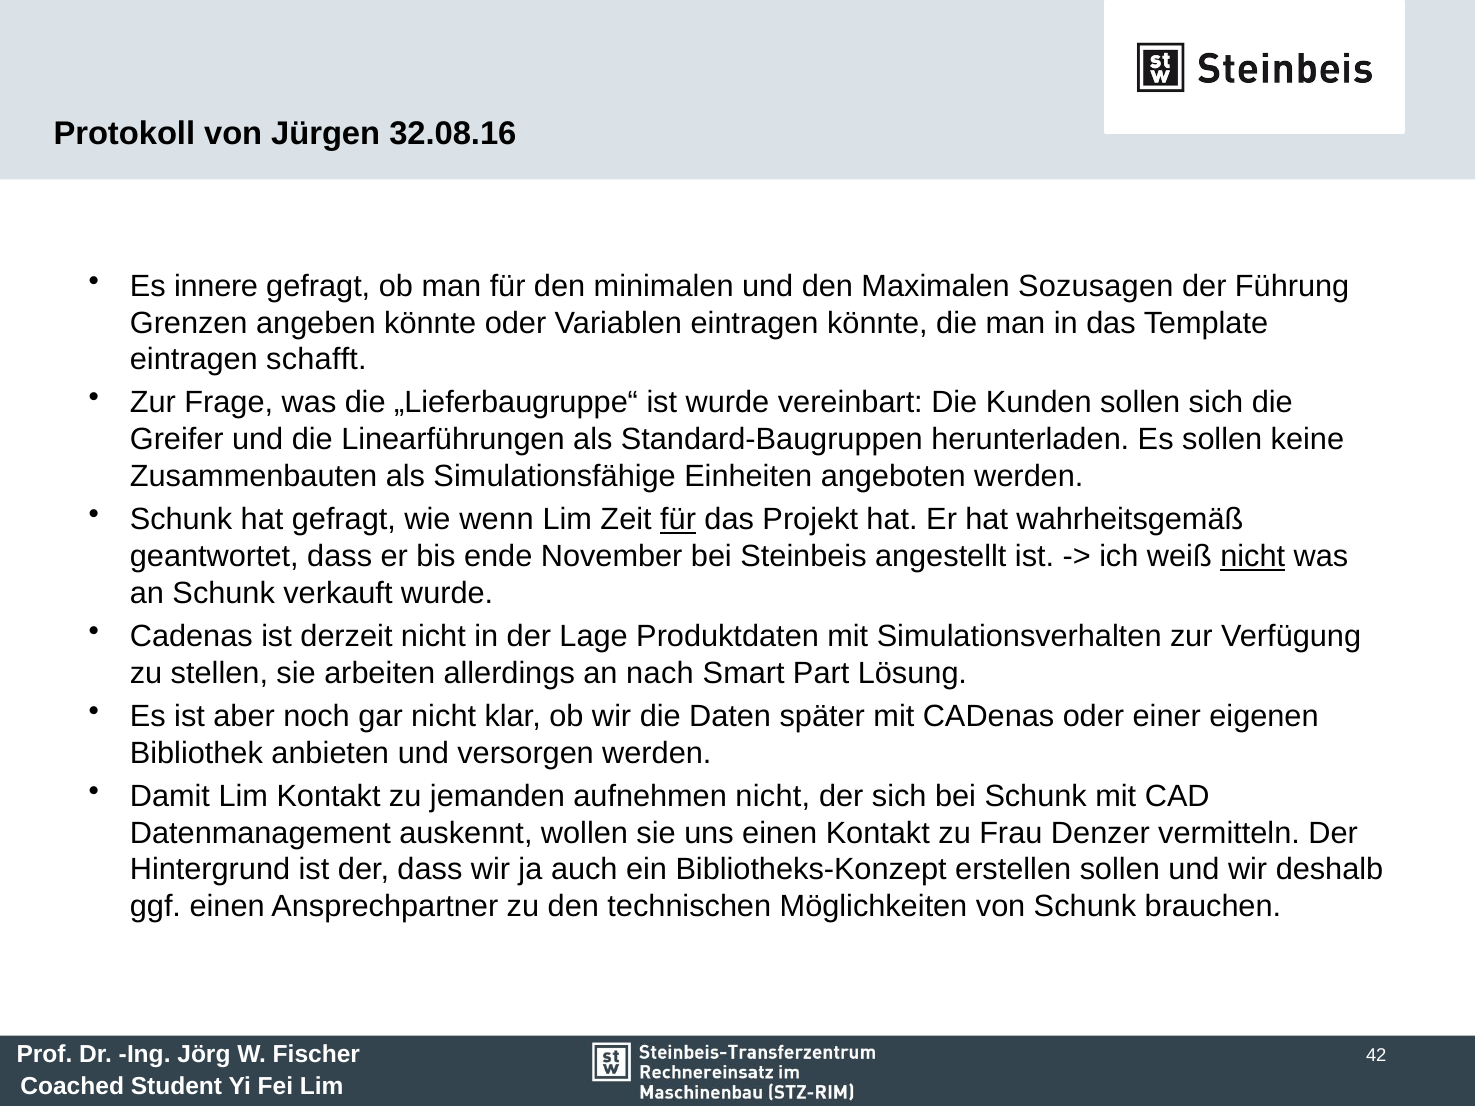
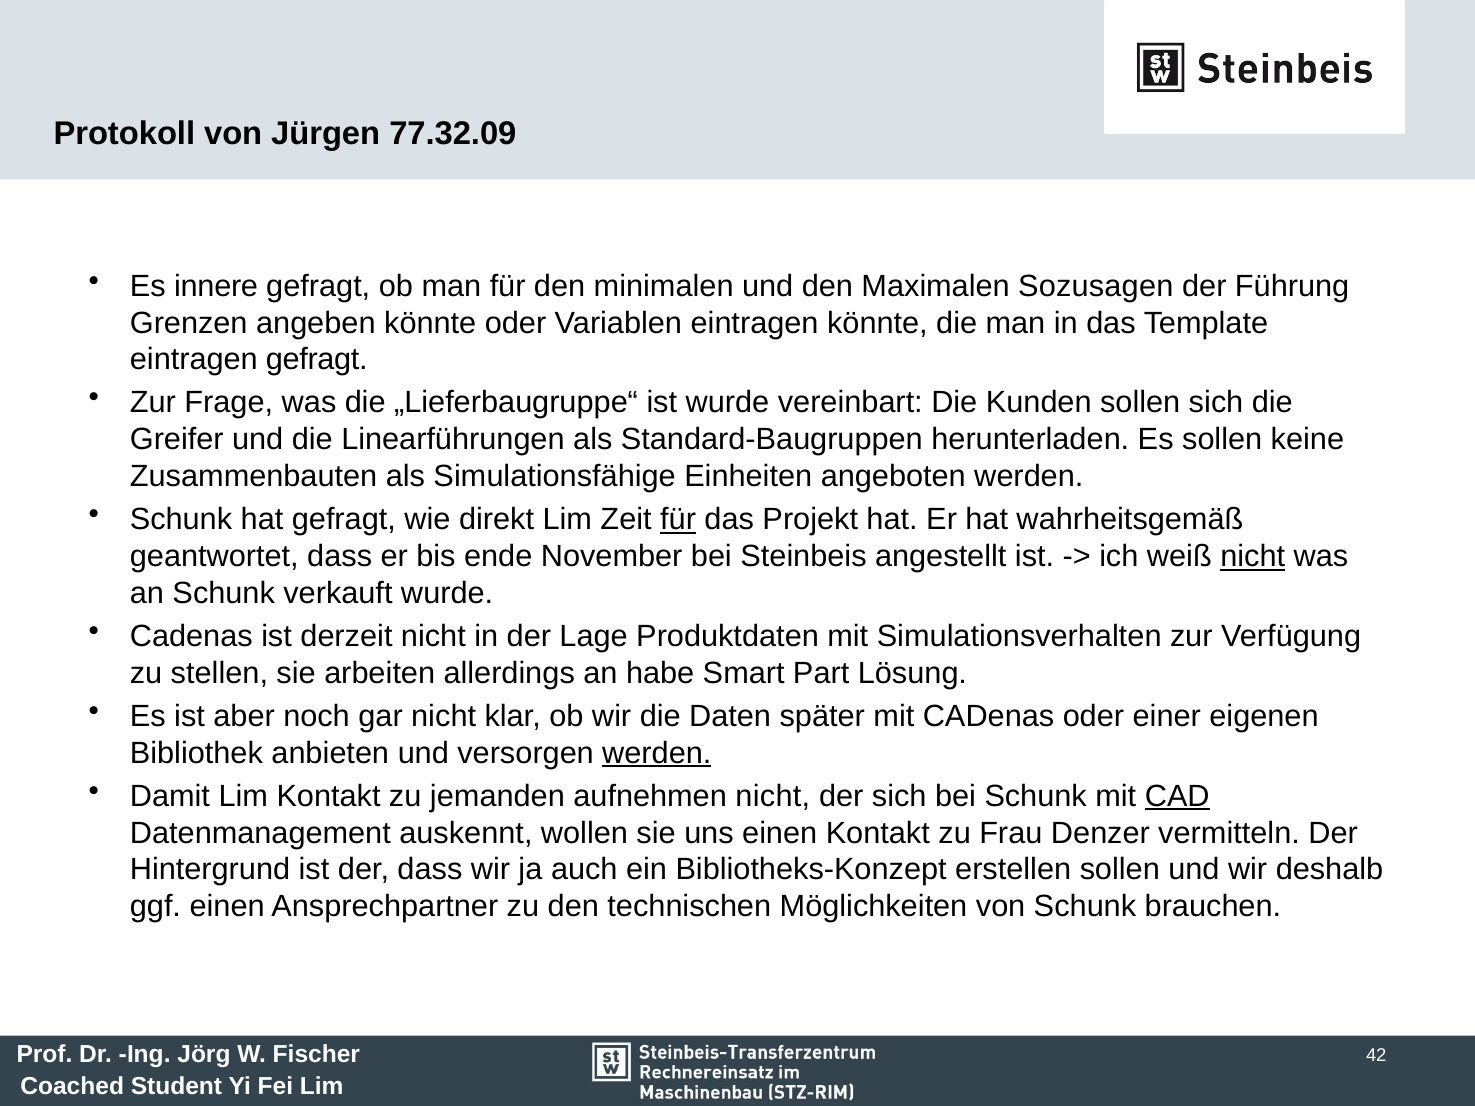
32.08.16: 32.08.16 -> 77.32.09
eintragen schafft: schafft -> gefragt
wenn: wenn -> direkt
nach: nach -> habe
werden at (657, 753) underline: none -> present
CAD underline: none -> present
